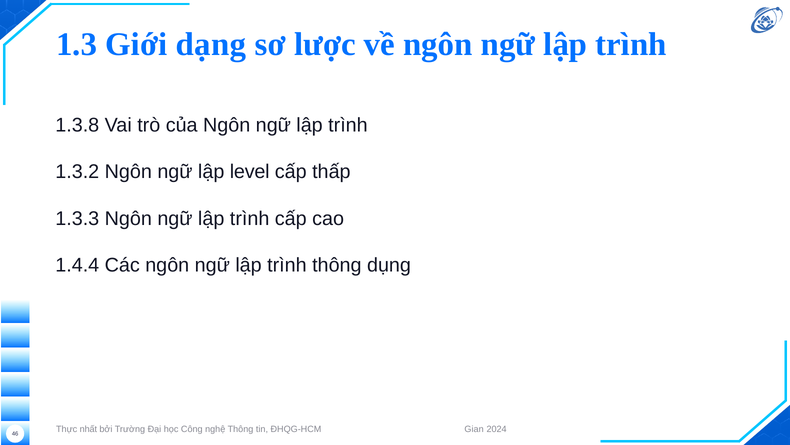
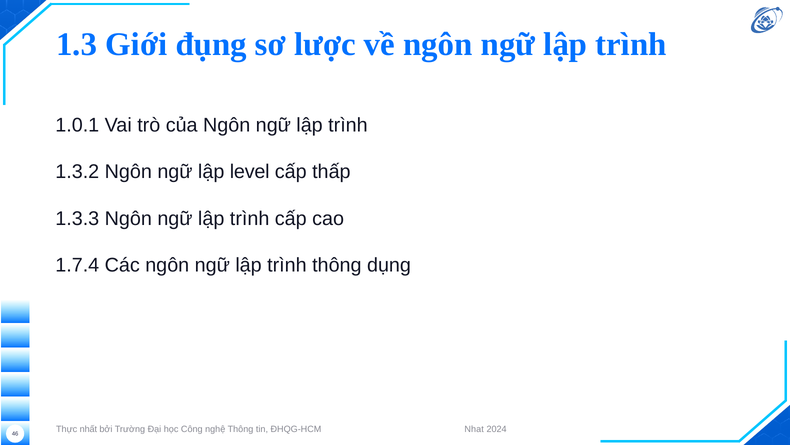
dạng: dạng -> đụng
1.3.8: 1.3.8 -> 1.0.1
1.4.4: 1.4.4 -> 1.7.4
Gian: Gian -> Nhat
